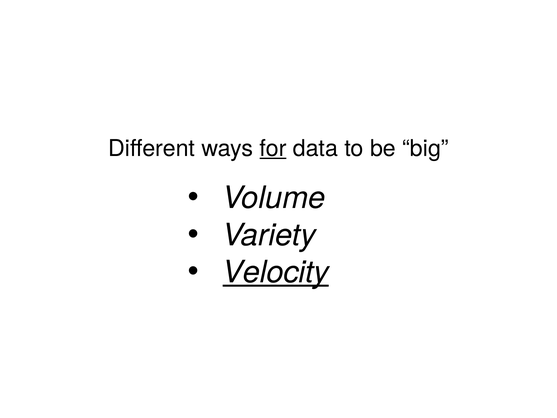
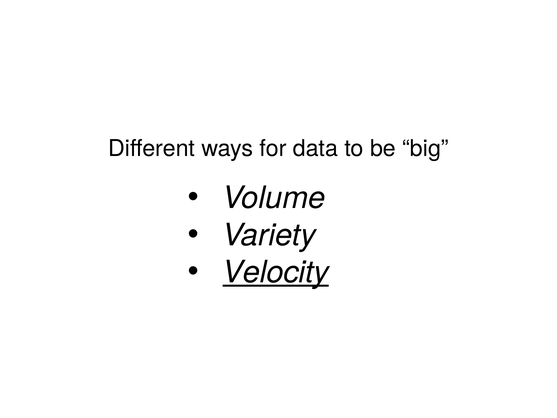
for underline: present -> none
